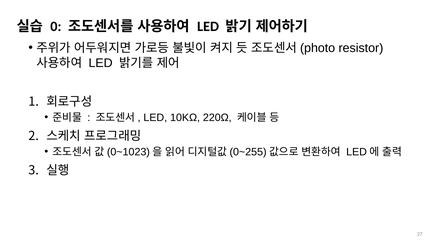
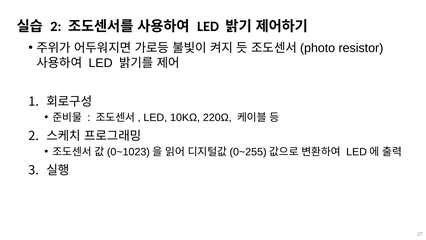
0 at (56, 26): 0 -> 2
